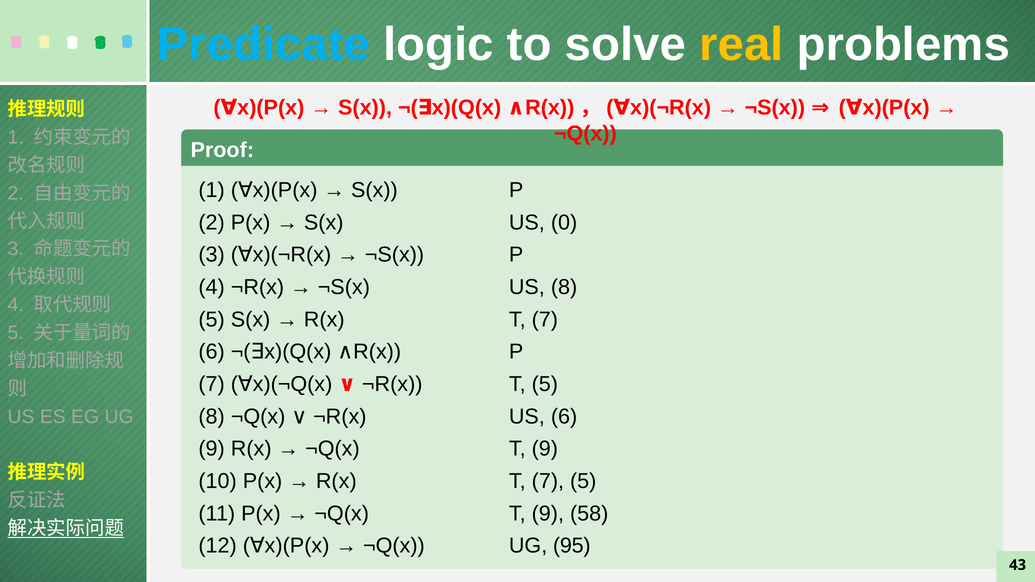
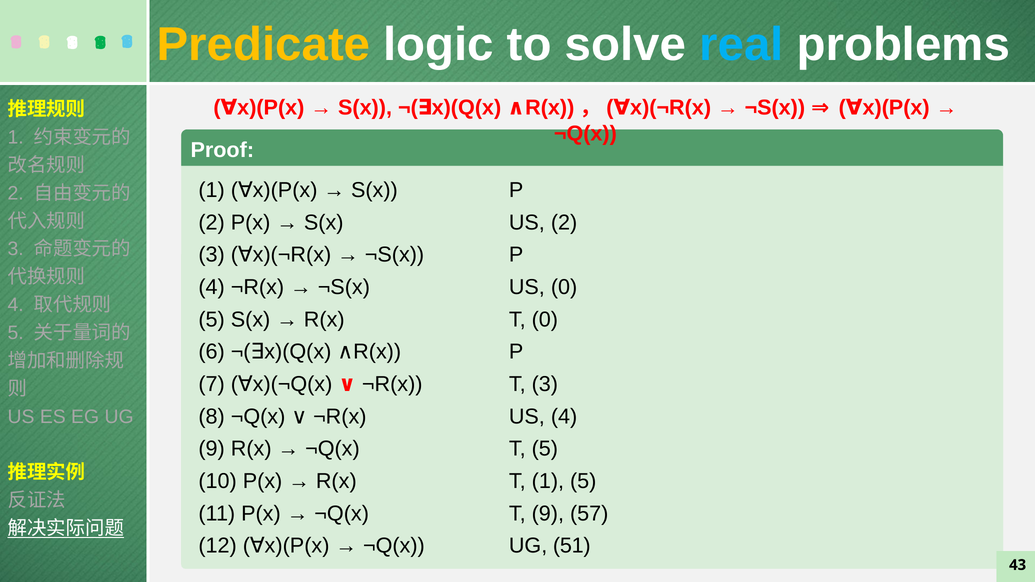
Predicate colour: light blue -> yellow
real colour: yellow -> light blue
US 0: 0 -> 2
US 8: 8 -> 0
7 at (545, 320): 7 -> 0
T 5: 5 -> 3
US 6: 6 -> 4
9 at (545, 449): 9 -> 5
7 at (548, 481): 7 -> 1
58: 58 -> 57
95: 95 -> 51
